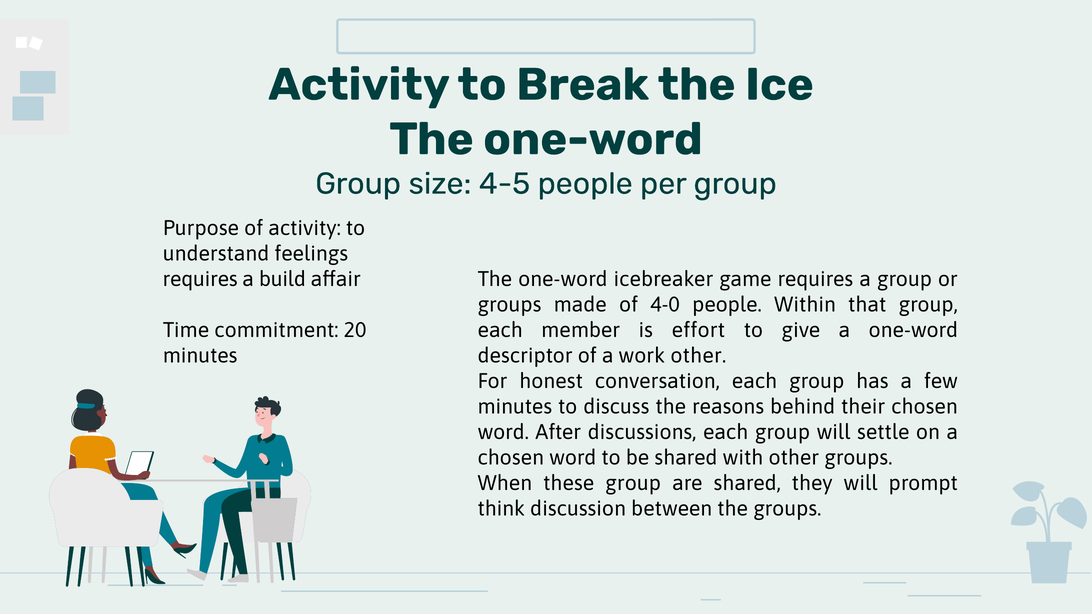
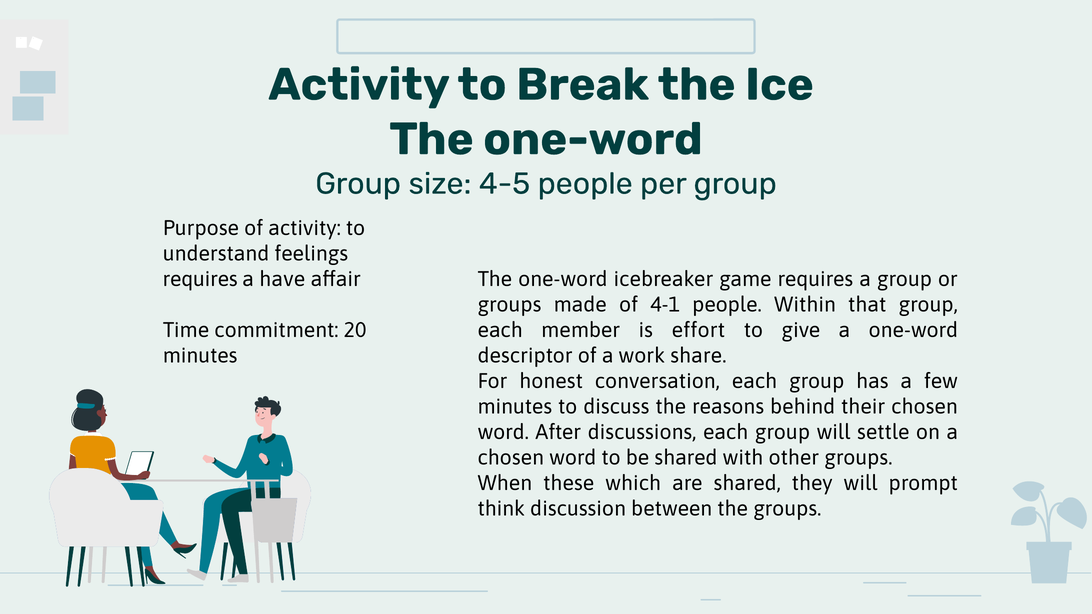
build: build -> have
4-0: 4-0 -> 4-1
work other: other -> share
these group: group -> which
